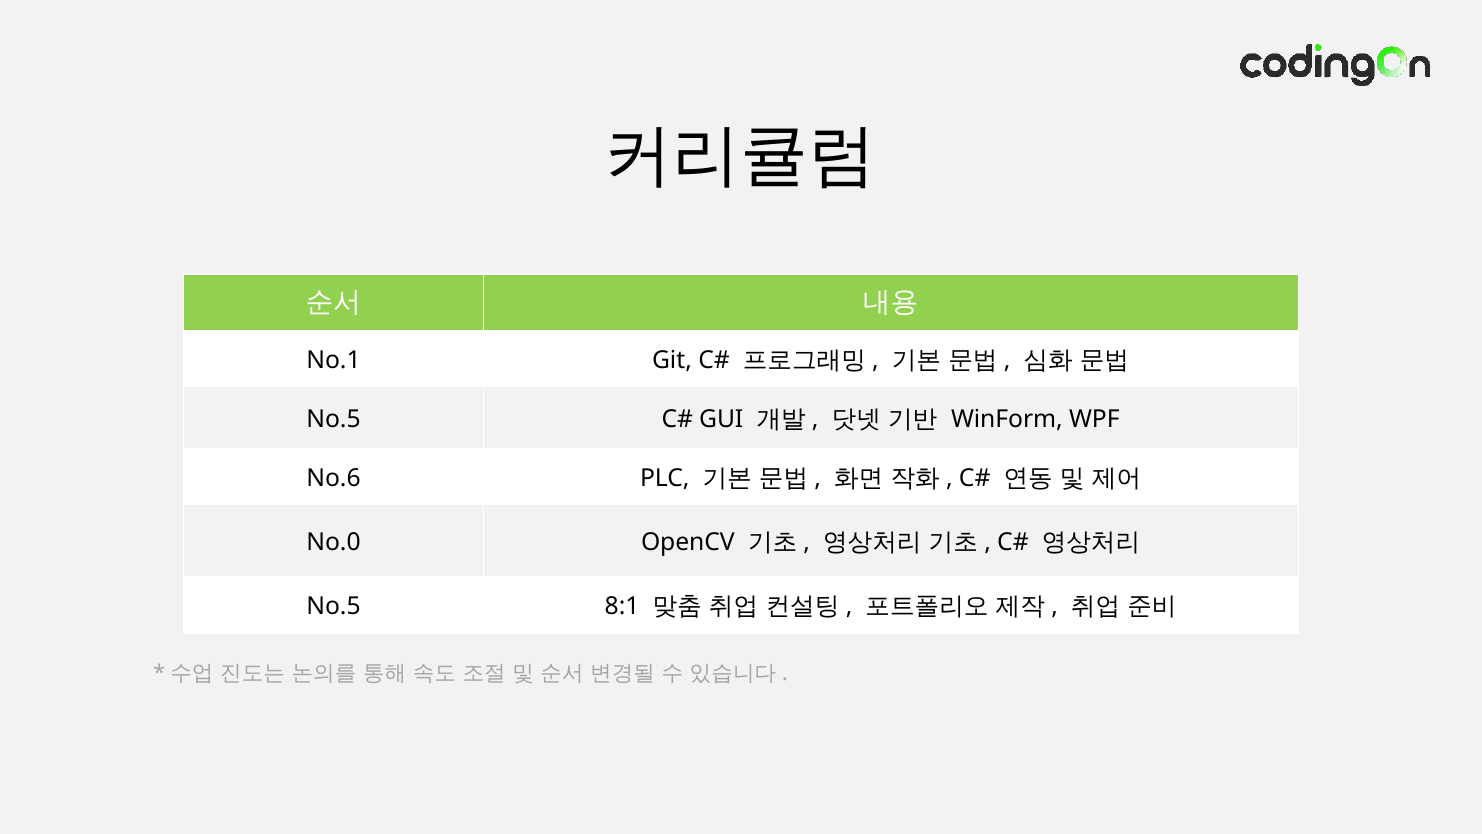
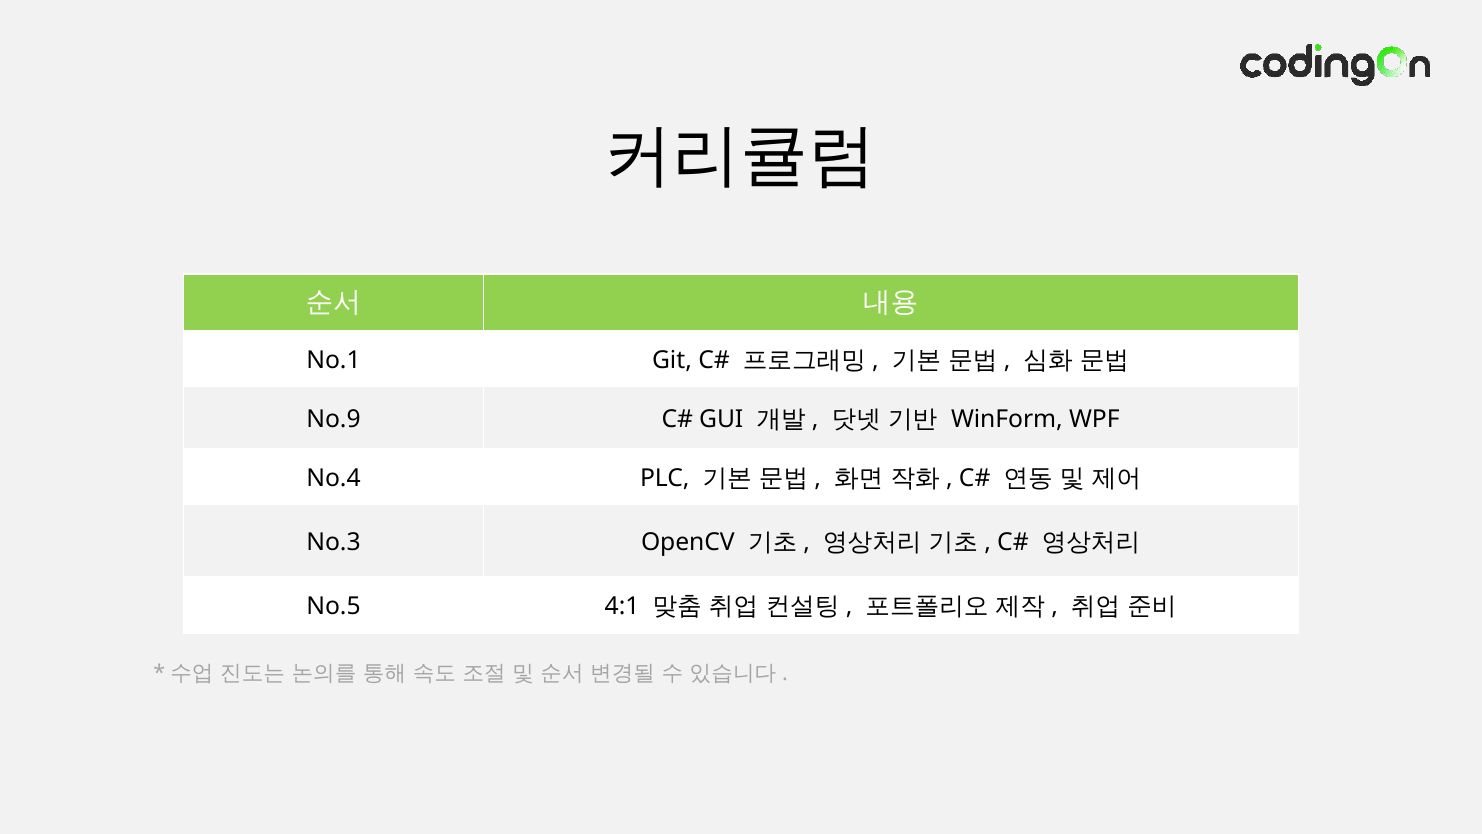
No.5 at (334, 419): No.5 -> No.9
No.6: No.6 -> No.4
No.0: No.0 -> No.3
8:1: 8:1 -> 4:1
